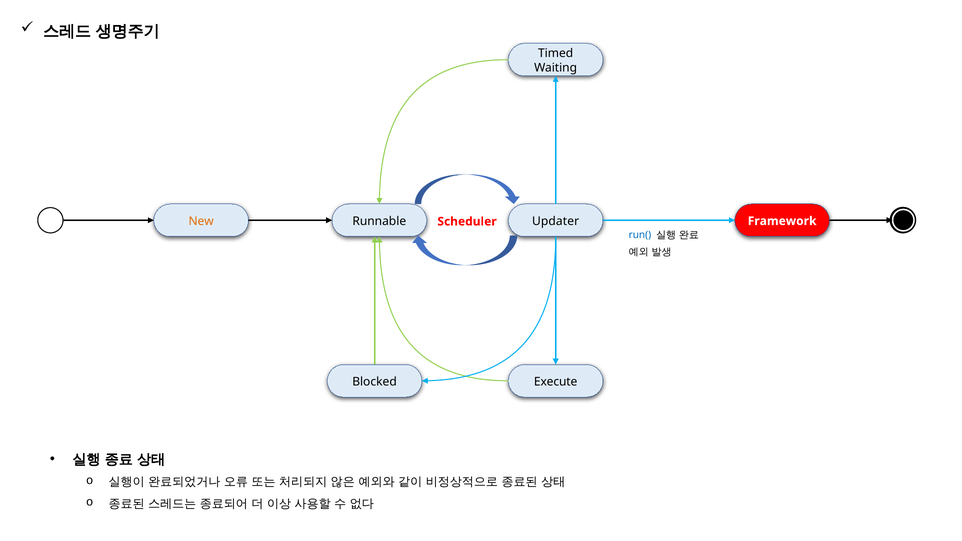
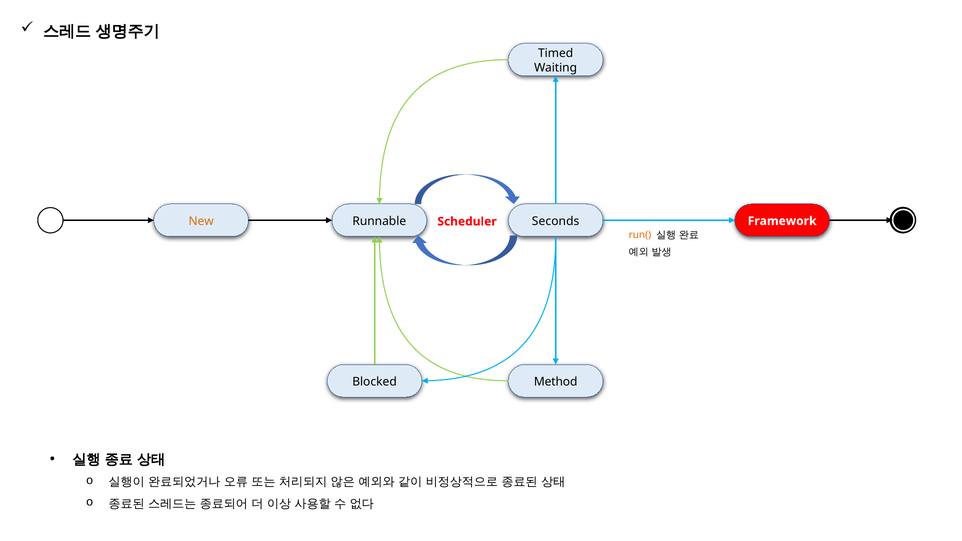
Updater: Updater -> Seconds
run( colour: blue -> orange
Execute: Execute -> Method
